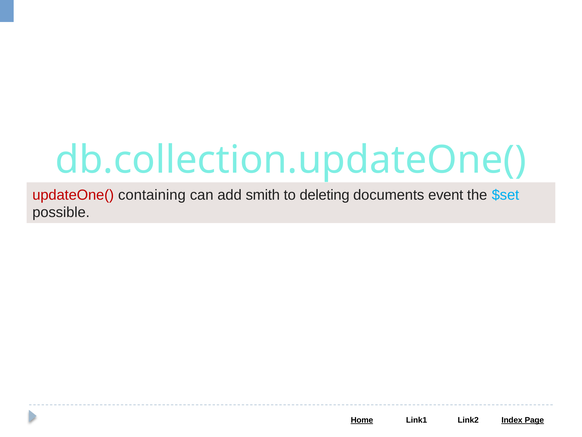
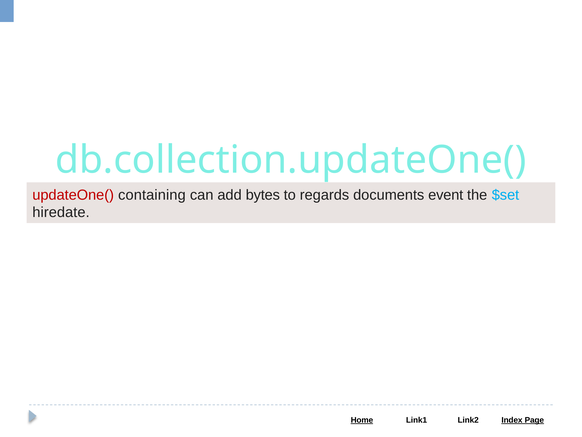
smith: smith -> bytes
deleting: deleting -> regards
possible: possible -> hiredate
